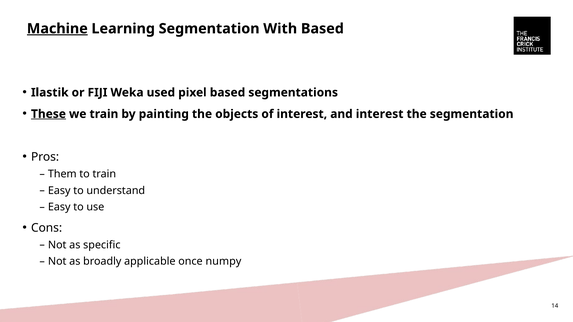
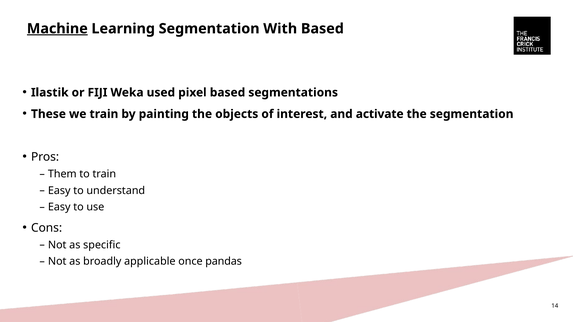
These underline: present -> none
and interest: interest -> activate
numpy: numpy -> pandas
